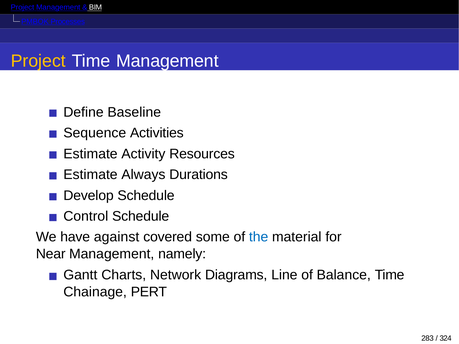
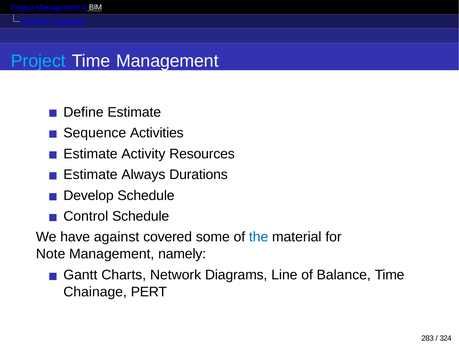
Project at (38, 61) colour: yellow -> light blue
Define Baseline: Baseline -> Estimate
Near: Near -> Note
